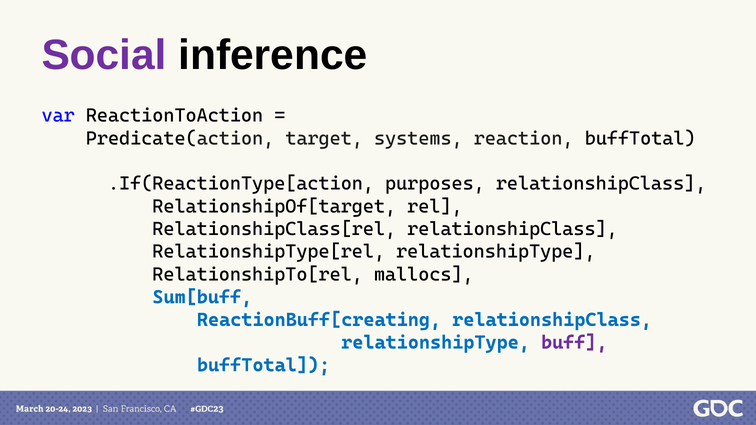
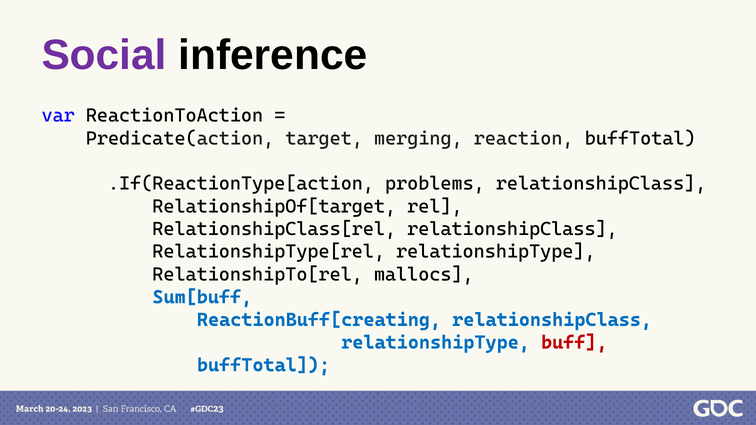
systems: systems -> merging
purposes: purposes -> problems
buff colour: purple -> red
